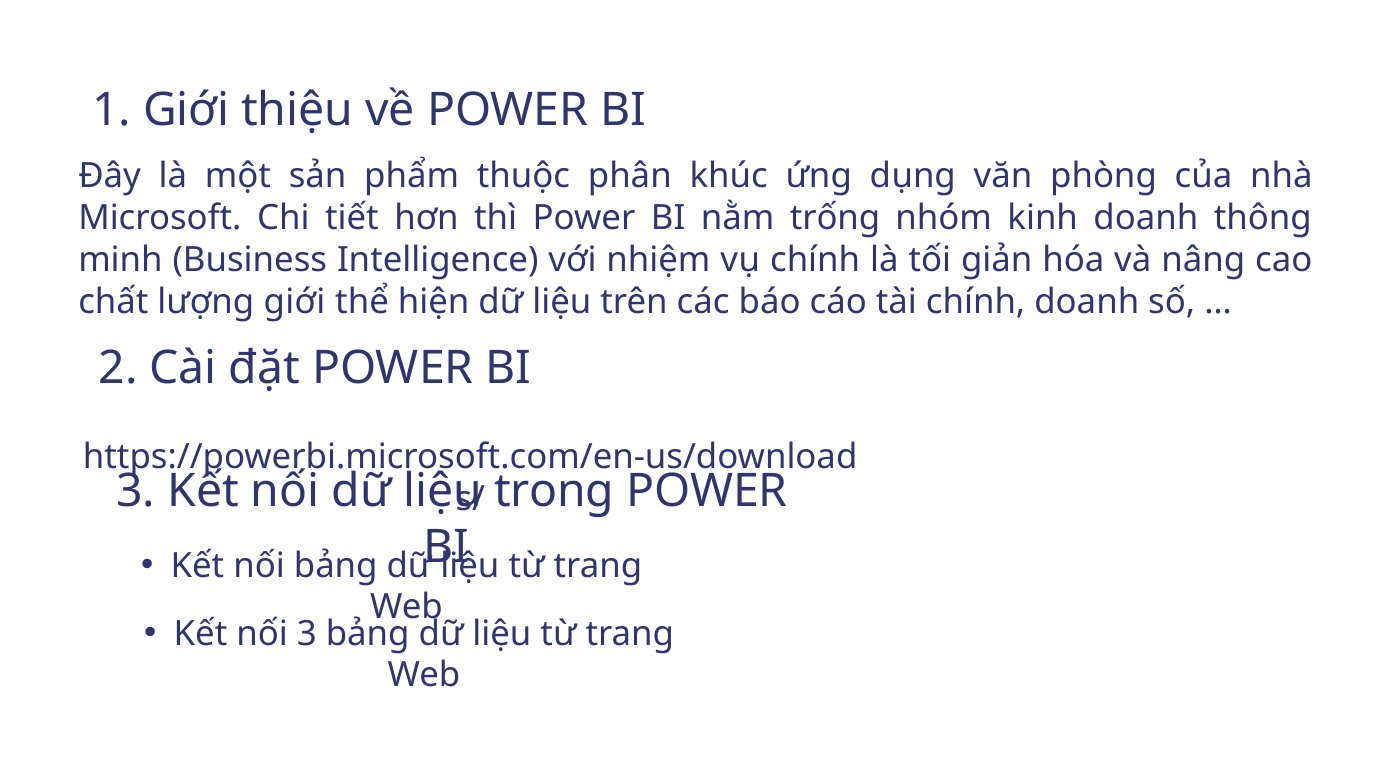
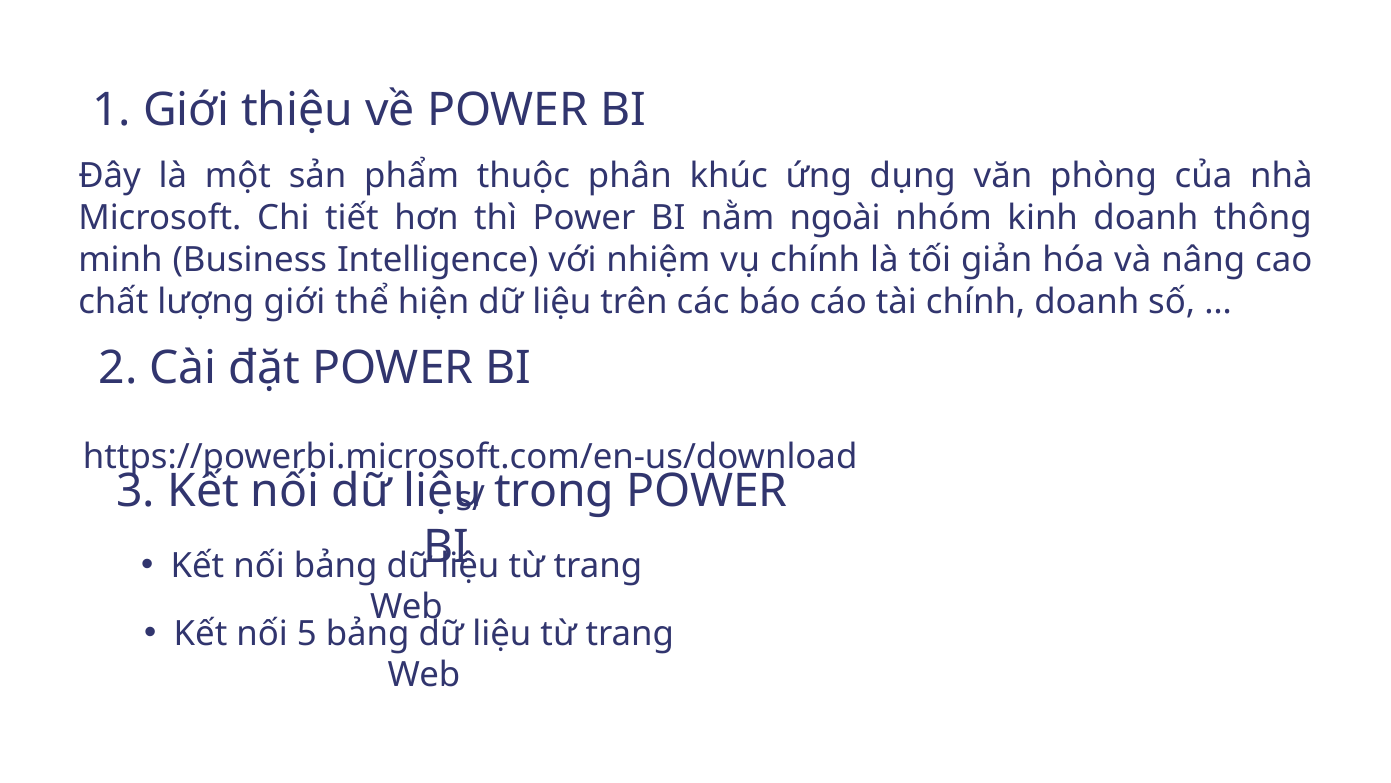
trống: trống -> ngoài
nối 3: 3 -> 5
